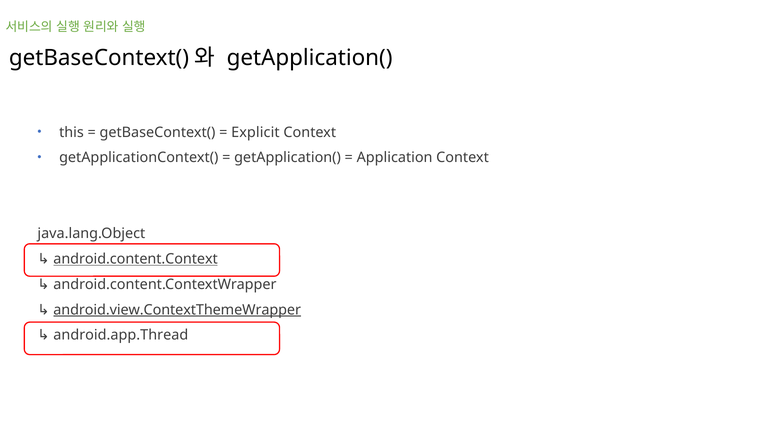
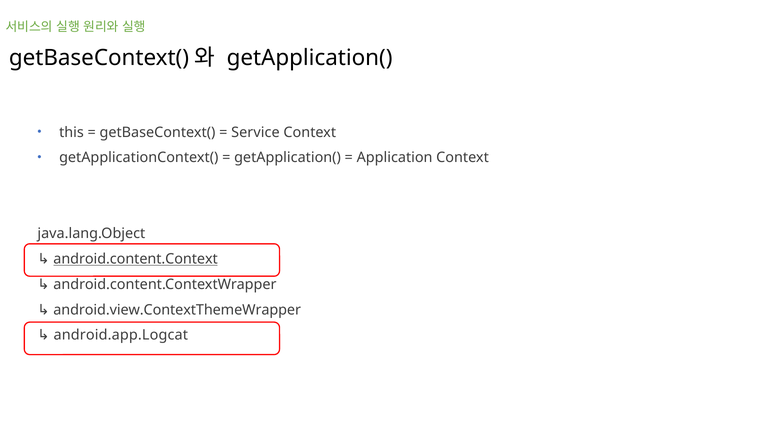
Explicit: Explicit -> Service
android.view.ContextThemeWrapper underline: present -> none
android.app.Thread: android.app.Thread -> android.app.Logcat
